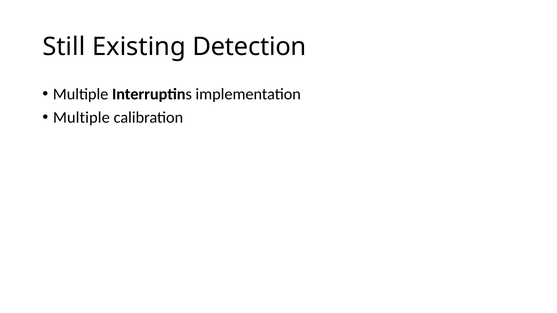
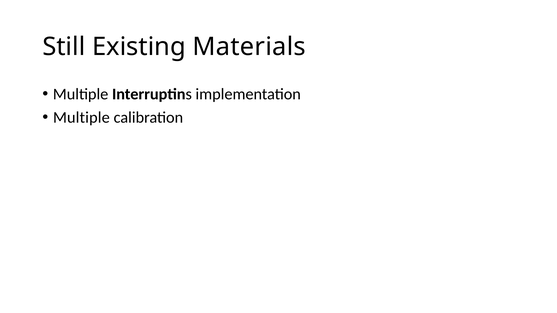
Detection: Detection -> Materials
